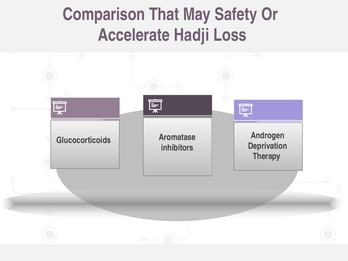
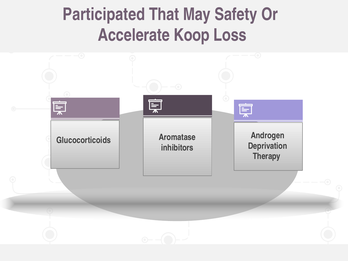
Comparison: Comparison -> Participated
Hadji: Hadji -> Koop
